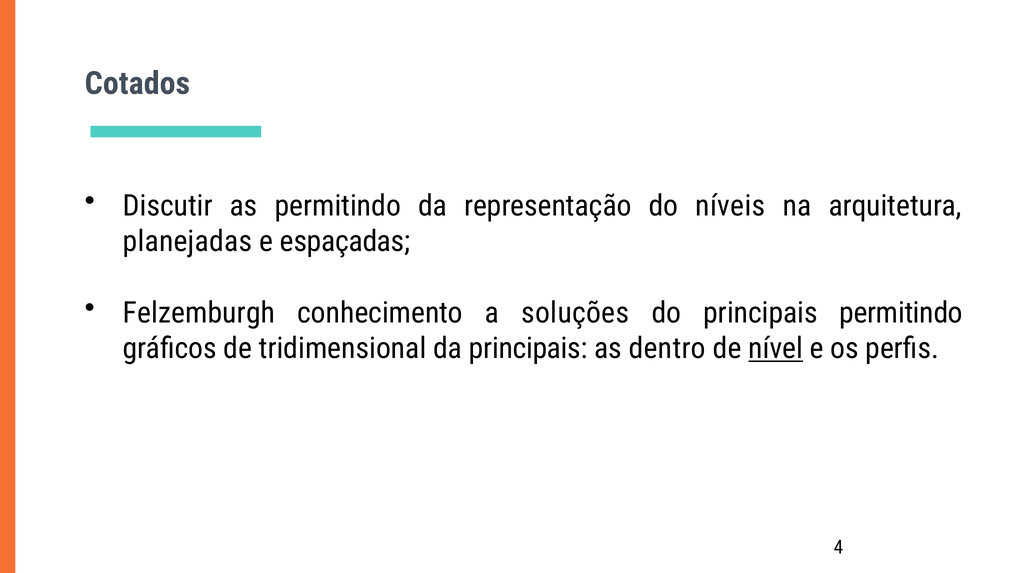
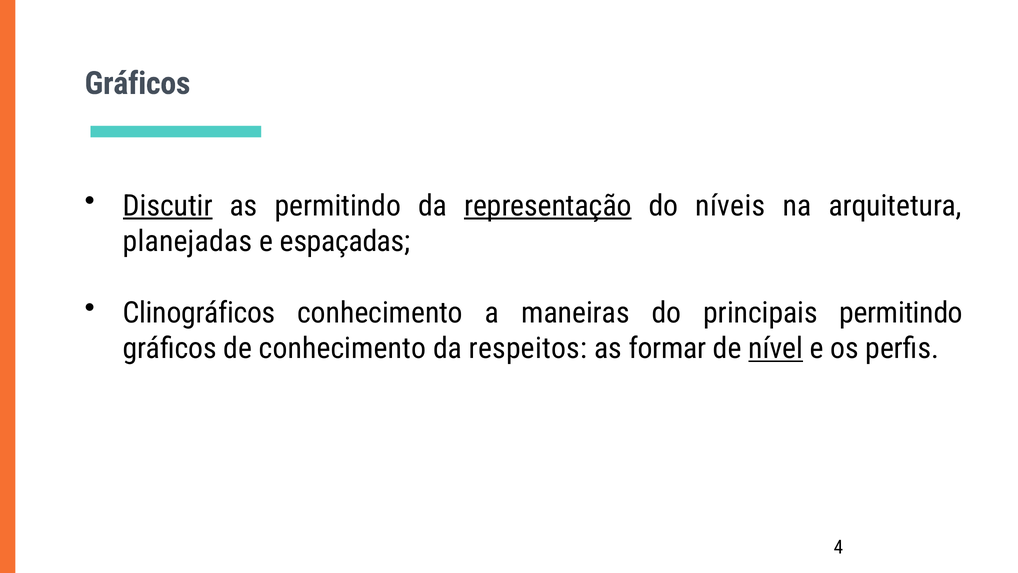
Cotados at (137, 83): Cotados -> Gráficos
Discutir underline: none -> present
representação underline: none -> present
Felzemburgh: Felzemburgh -> Clinográficos
soluções: soluções -> maneiras
de tridimensional: tridimensional -> conhecimento
da principais: principais -> respeitos
dentro: dentro -> formar
